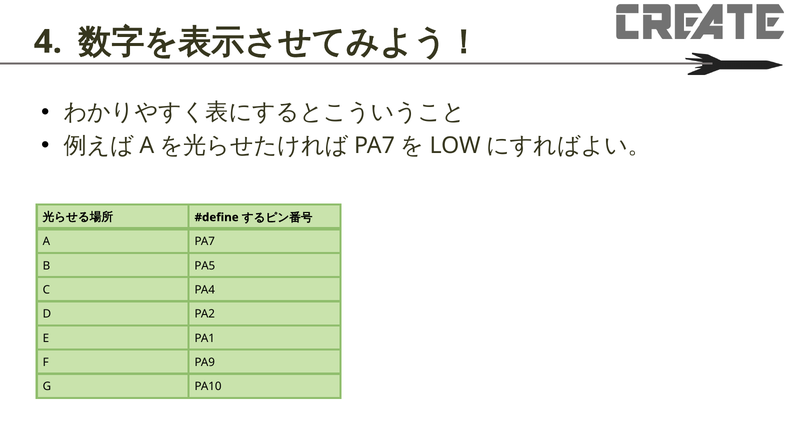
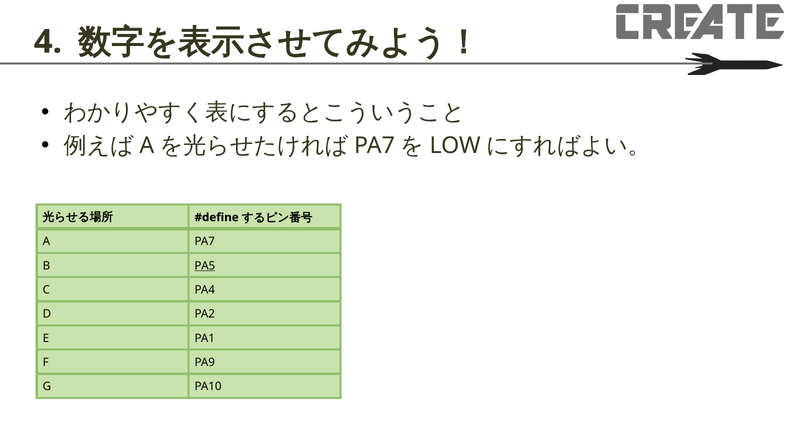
PA5 underline: none -> present
